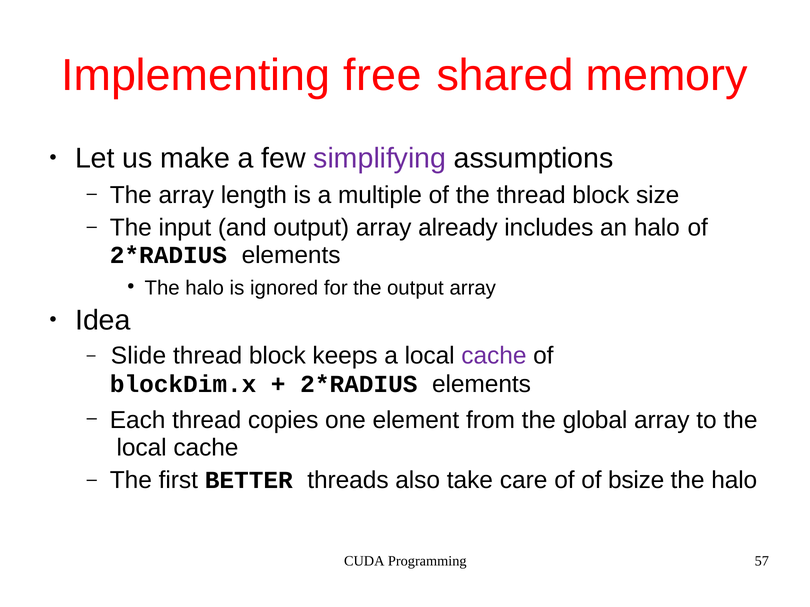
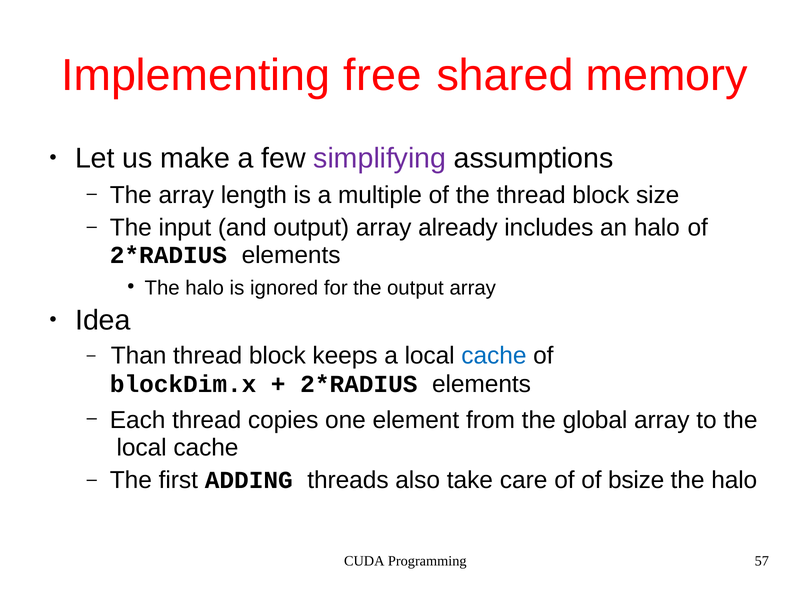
Slide: Slide -> Than
cache at (494, 356) colour: purple -> blue
BETTER: BETTER -> ADDING
